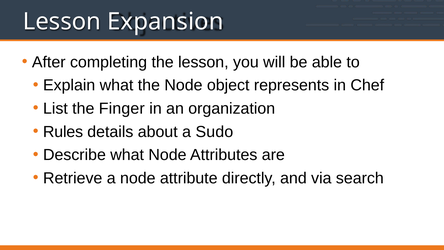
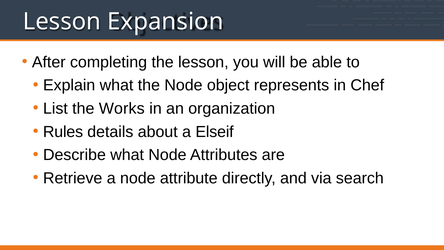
Finger: Finger -> Works
Sudo: Sudo -> Elseif
